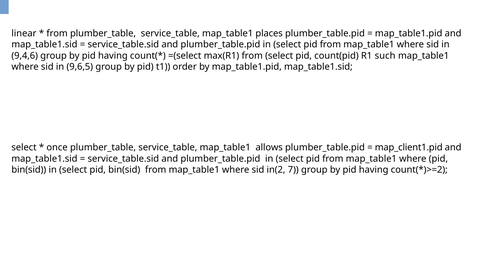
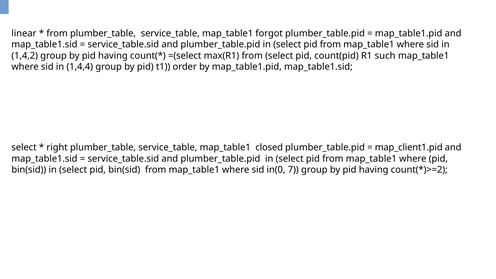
places: places -> forgot
9,4,6: 9,4,6 -> 1,4,2
9,6,5: 9,6,5 -> 1,4,4
once: once -> right
allows: allows -> closed
in(2: in(2 -> in(0
